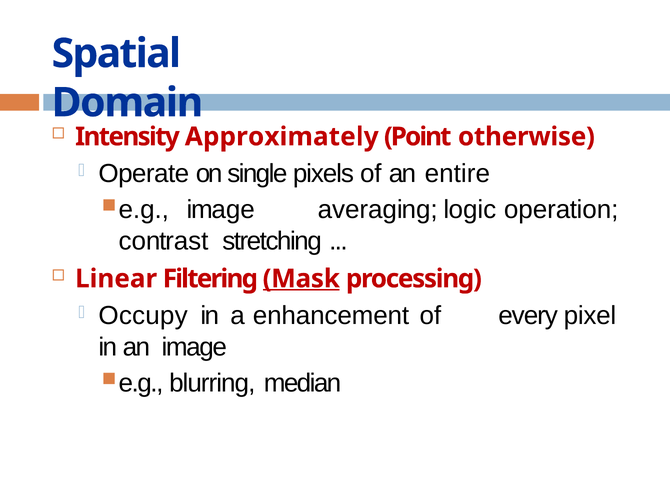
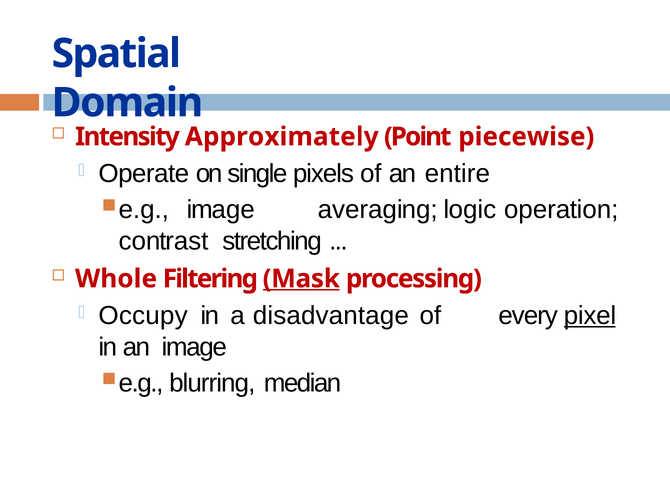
otherwise: otherwise -> piecewise
Linear: Linear -> Whole
enhancement: enhancement -> disadvantage
pixel underline: none -> present
